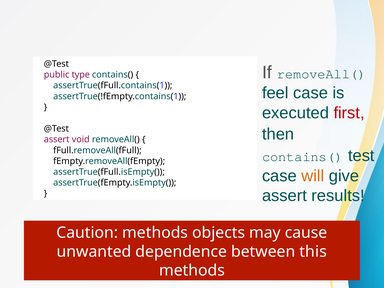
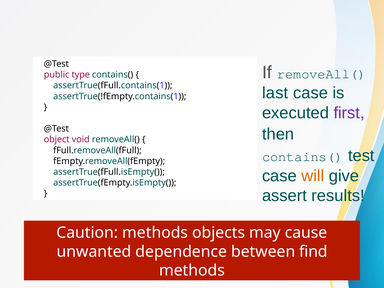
feel: feel -> last
first colour: red -> purple
assert at (57, 139): assert -> object
this: this -> find
